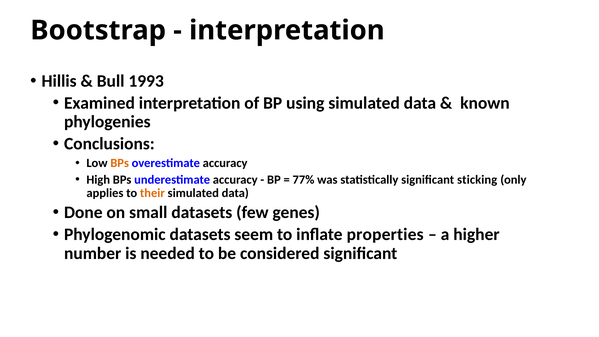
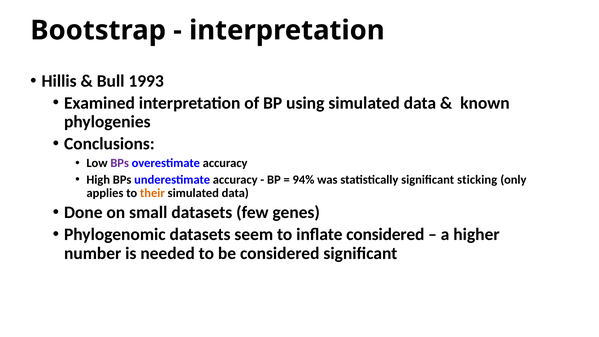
BPs at (120, 163) colour: orange -> purple
77%: 77% -> 94%
inflate properties: properties -> considered
